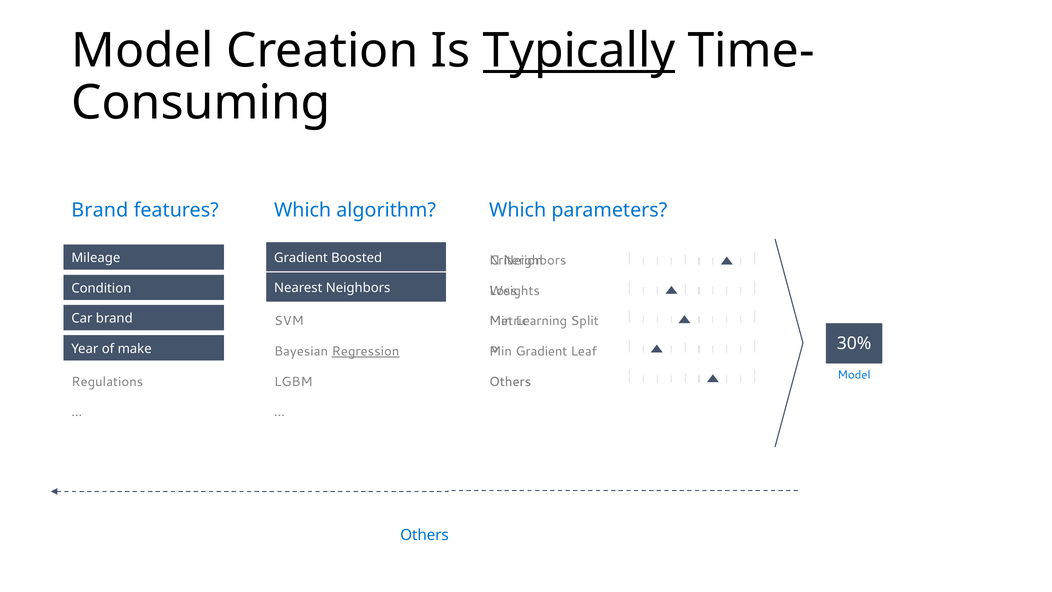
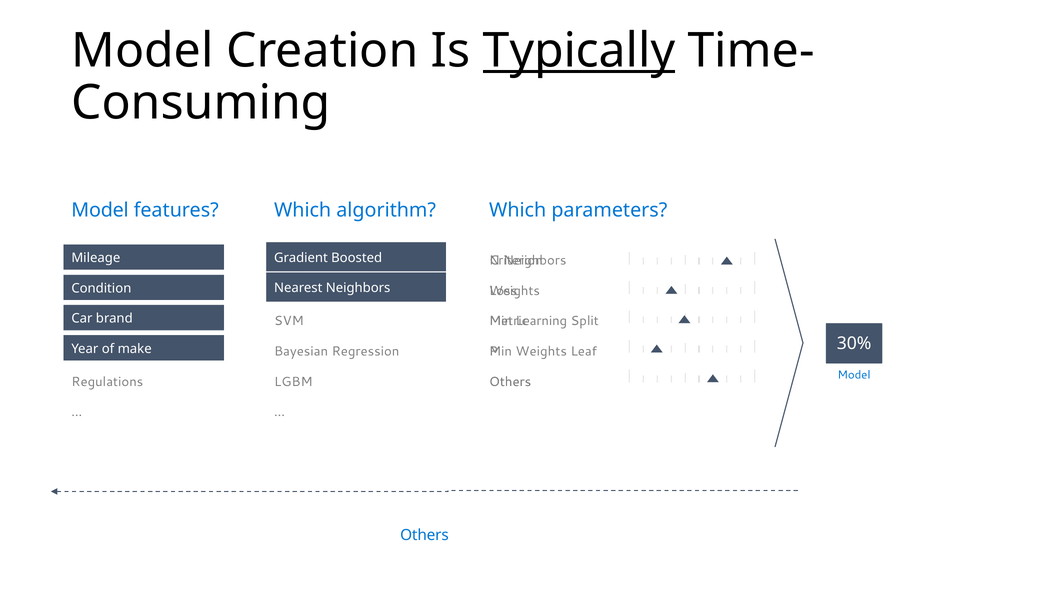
Brand at (100, 210): Brand -> Model
Regression underline: present -> none
Gradient at (541, 351): Gradient -> Weights
